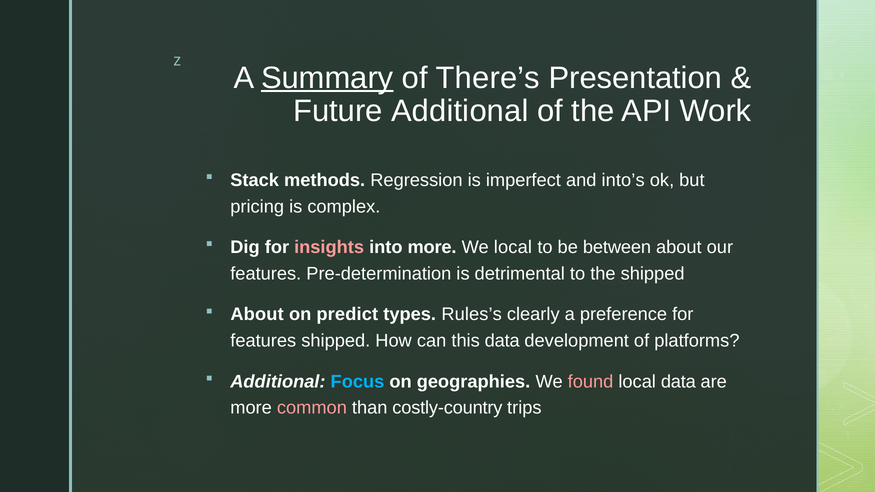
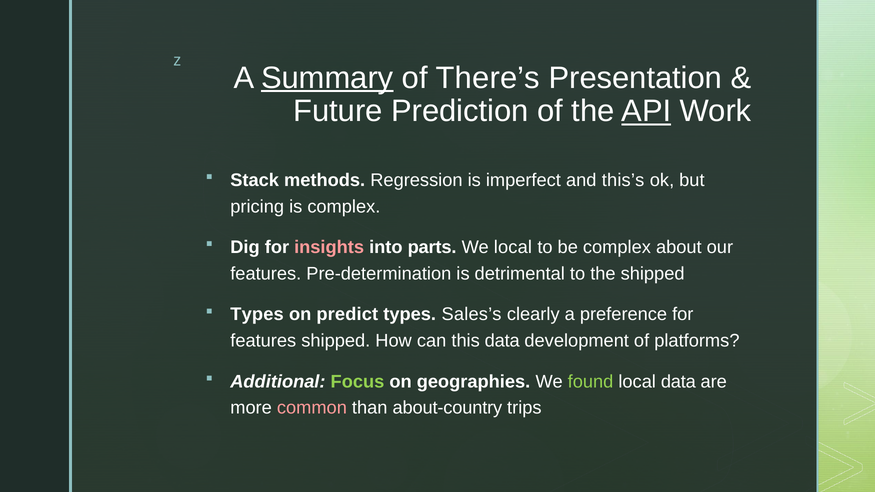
Future Additional: Additional -> Prediction
API underline: none -> present
into’s: into’s -> this’s
into more: more -> parts
be between: between -> complex
About at (257, 315): About -> Types
Rules’s: Rules’s -> Sales’s
Focus colour: light blue -> light green
found colour: pink -> light green
costly-country: costly-country -> about-country
